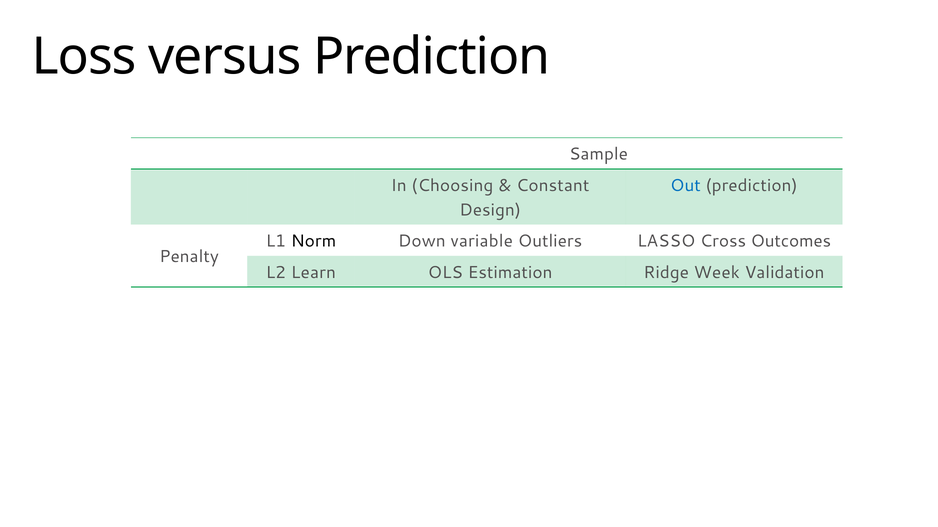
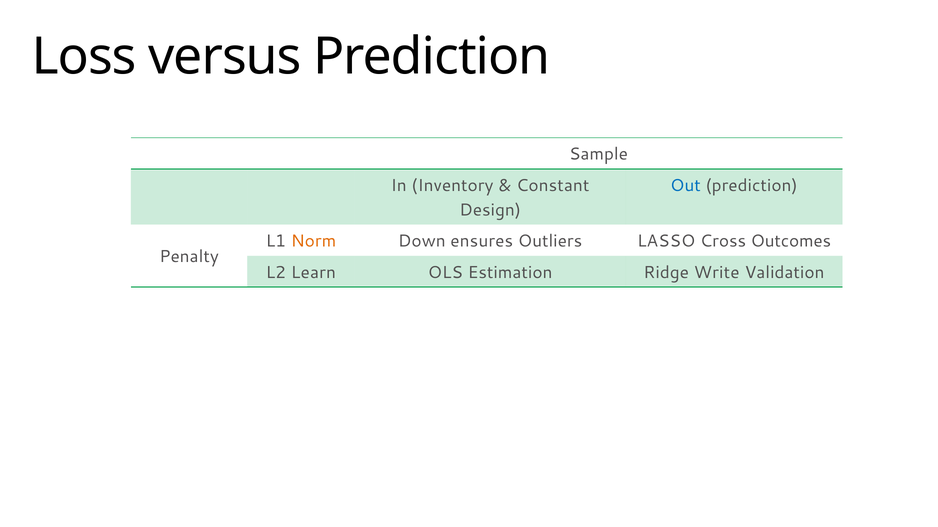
Choosing: Choosing -> Inventory
Norm colour: black -> orange
variable: variable -> ensures
Week: Week -> Write
